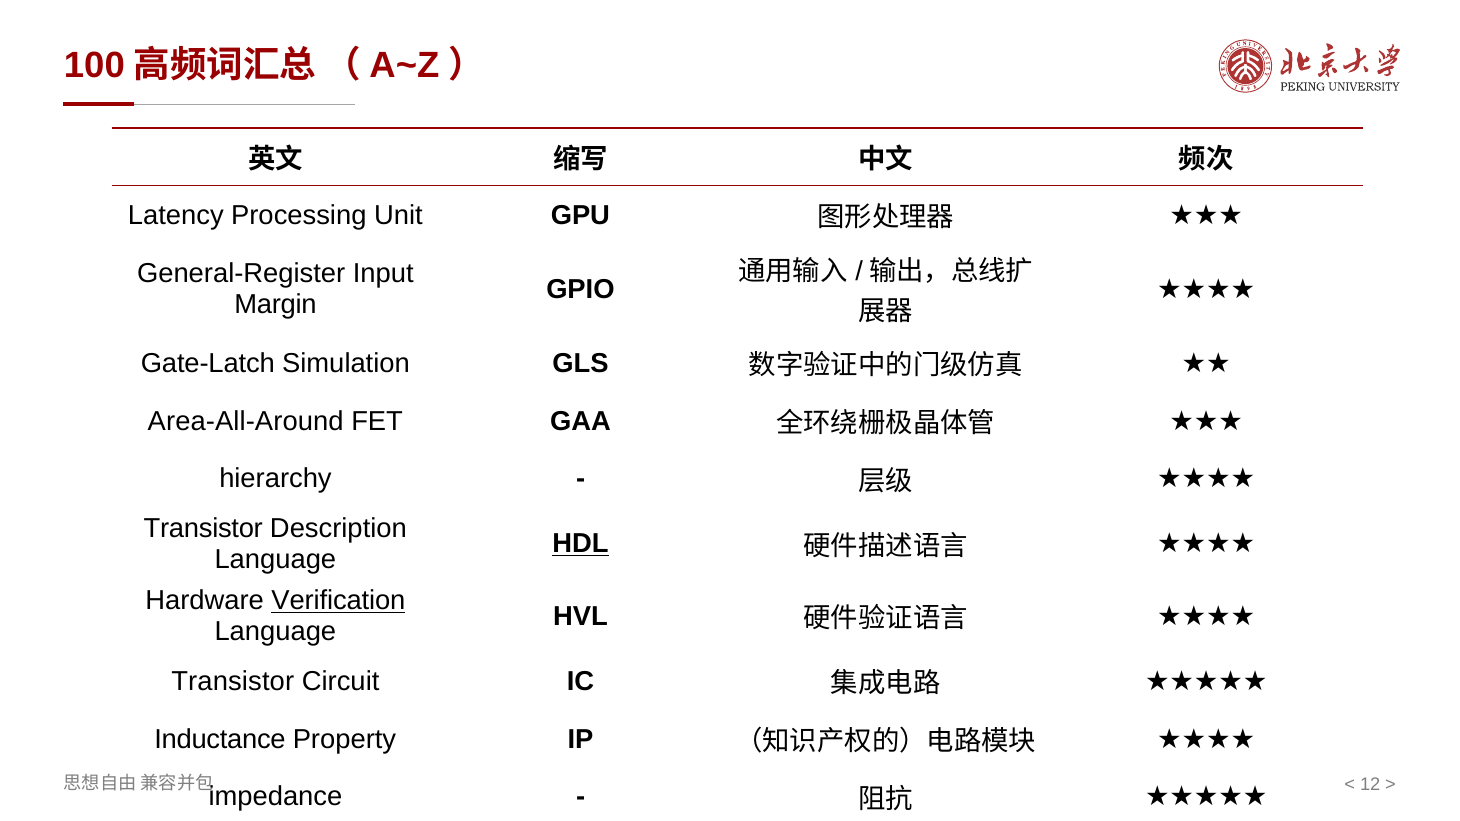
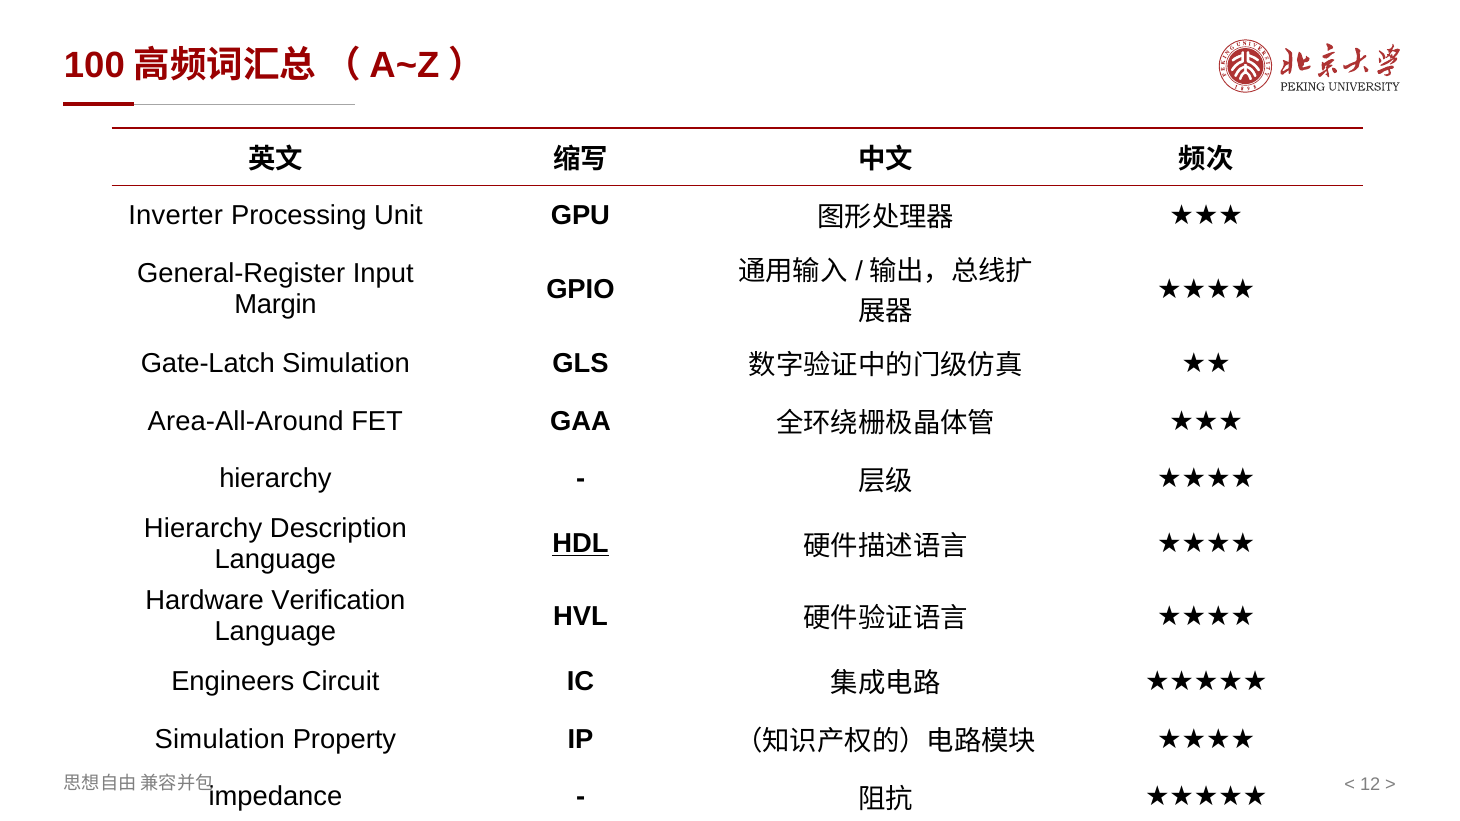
Latency: Latency -> Inverter
Transistor at (203, 529): Transistor -> Hierarchy
Verification underline: present -> none
Transistor at (233, 681): Transistor -> Engineers
Inductance at (220, 739): Inductance -> Simulation
